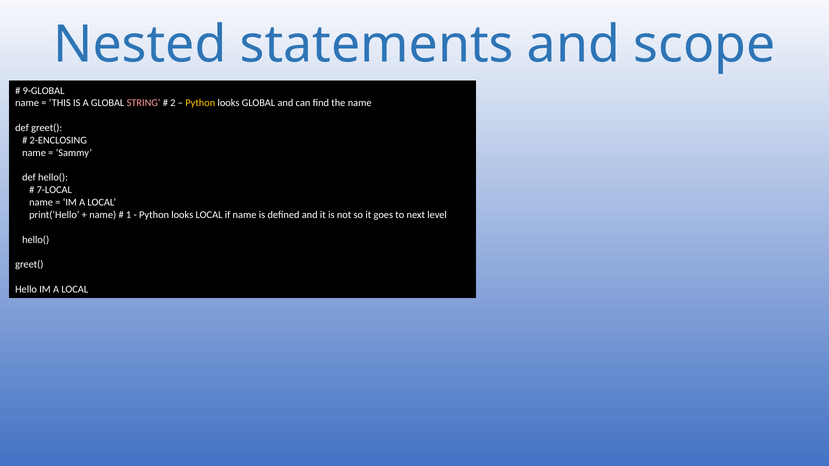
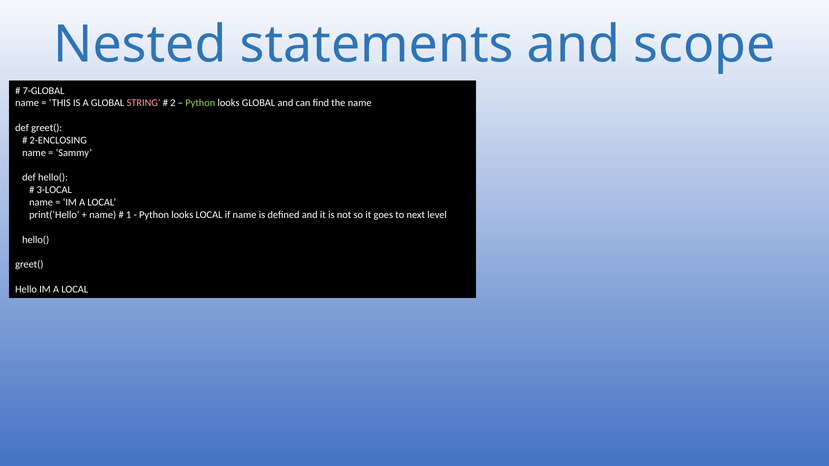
9-GLOBAL: 9-GLOBAL -> 7-GLOBAL
Python at (200, 103) colour: yellow -> light green
7-LOCAL: 7-LOCAL -> 3-LOCAL
